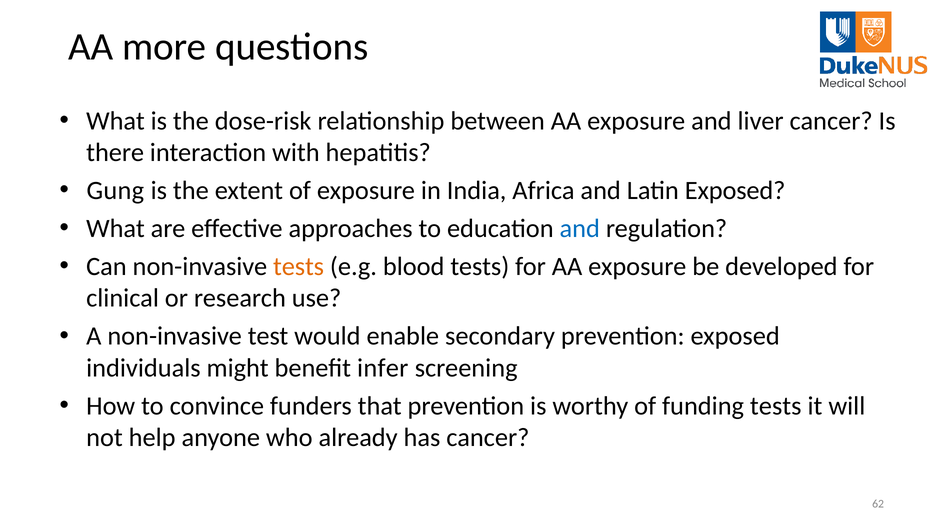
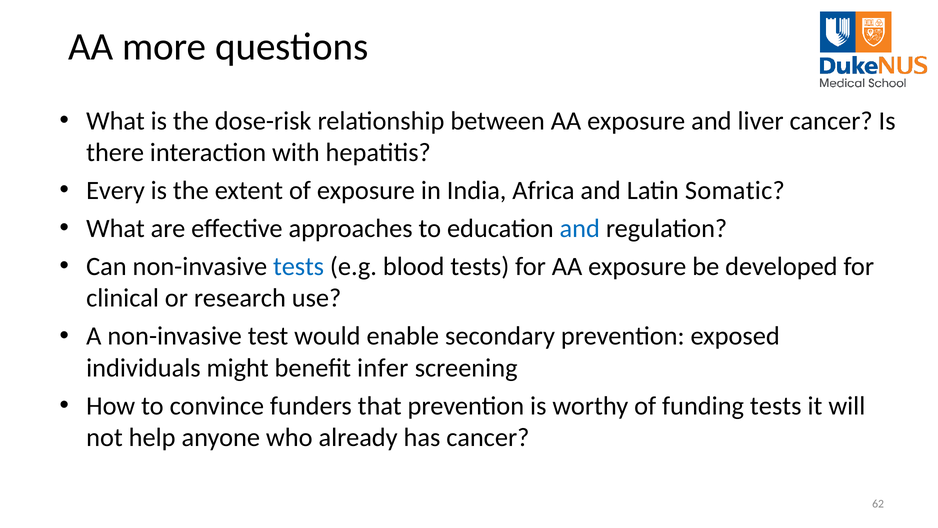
Gung: Gung -> Every
Latin Exposed: Exposed -> Somatic
tests at (299, 266) colour: orange -> blue
